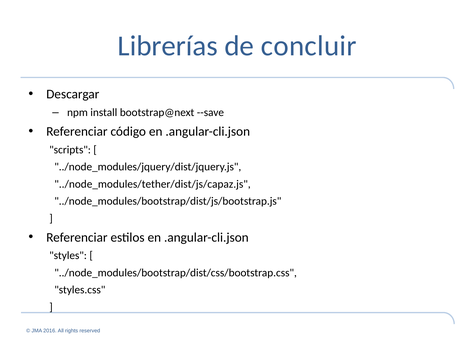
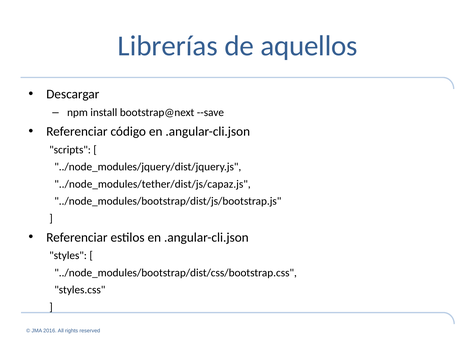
concluir: concluir -> aquellos
